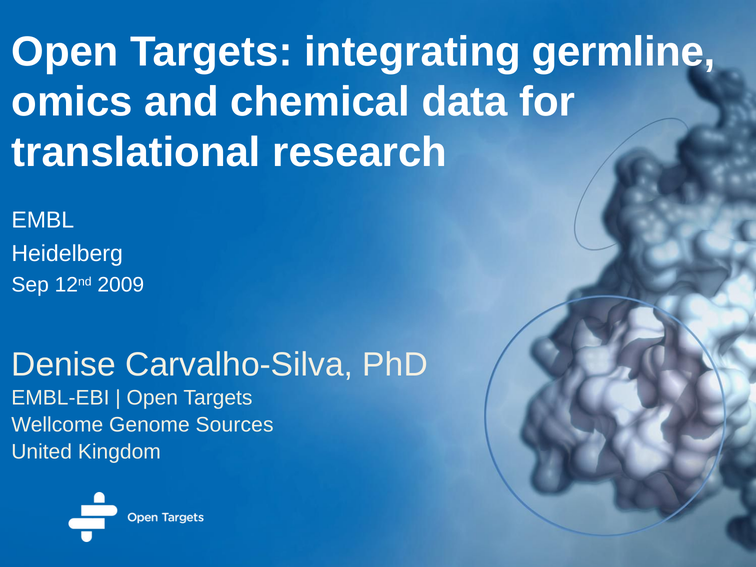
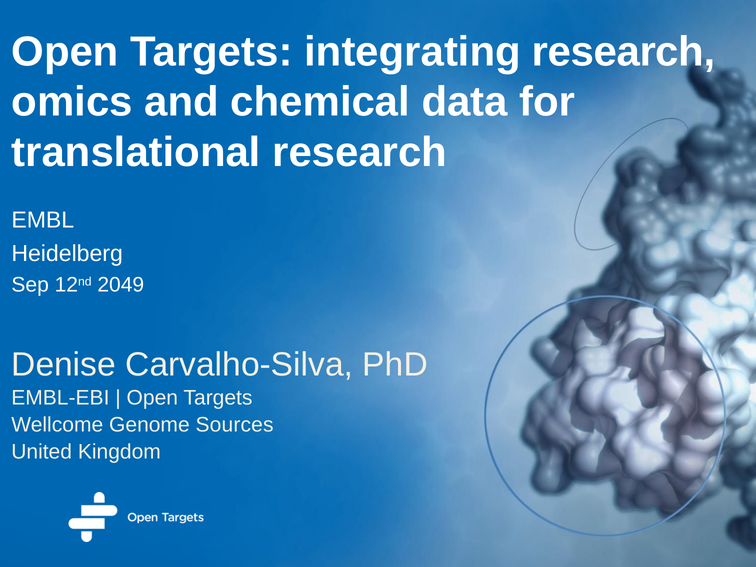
integrating germline: germline -> research
2009: 2009 -> 2049
